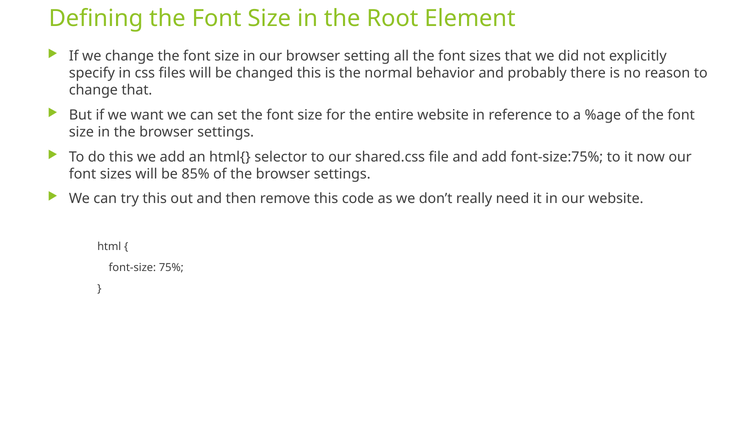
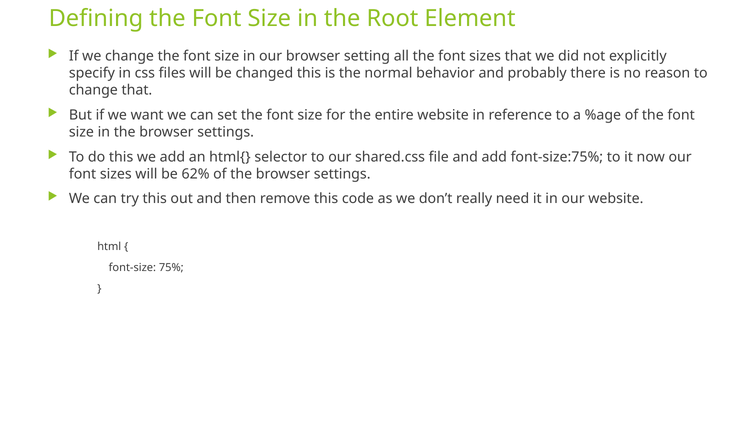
85%: 85% -> 62%
